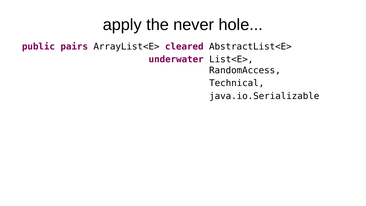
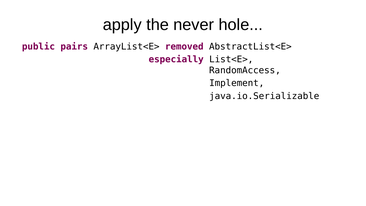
cleared: cleared -> removed
underwater: underwater -> especially
Technical: Technical -> Implement
